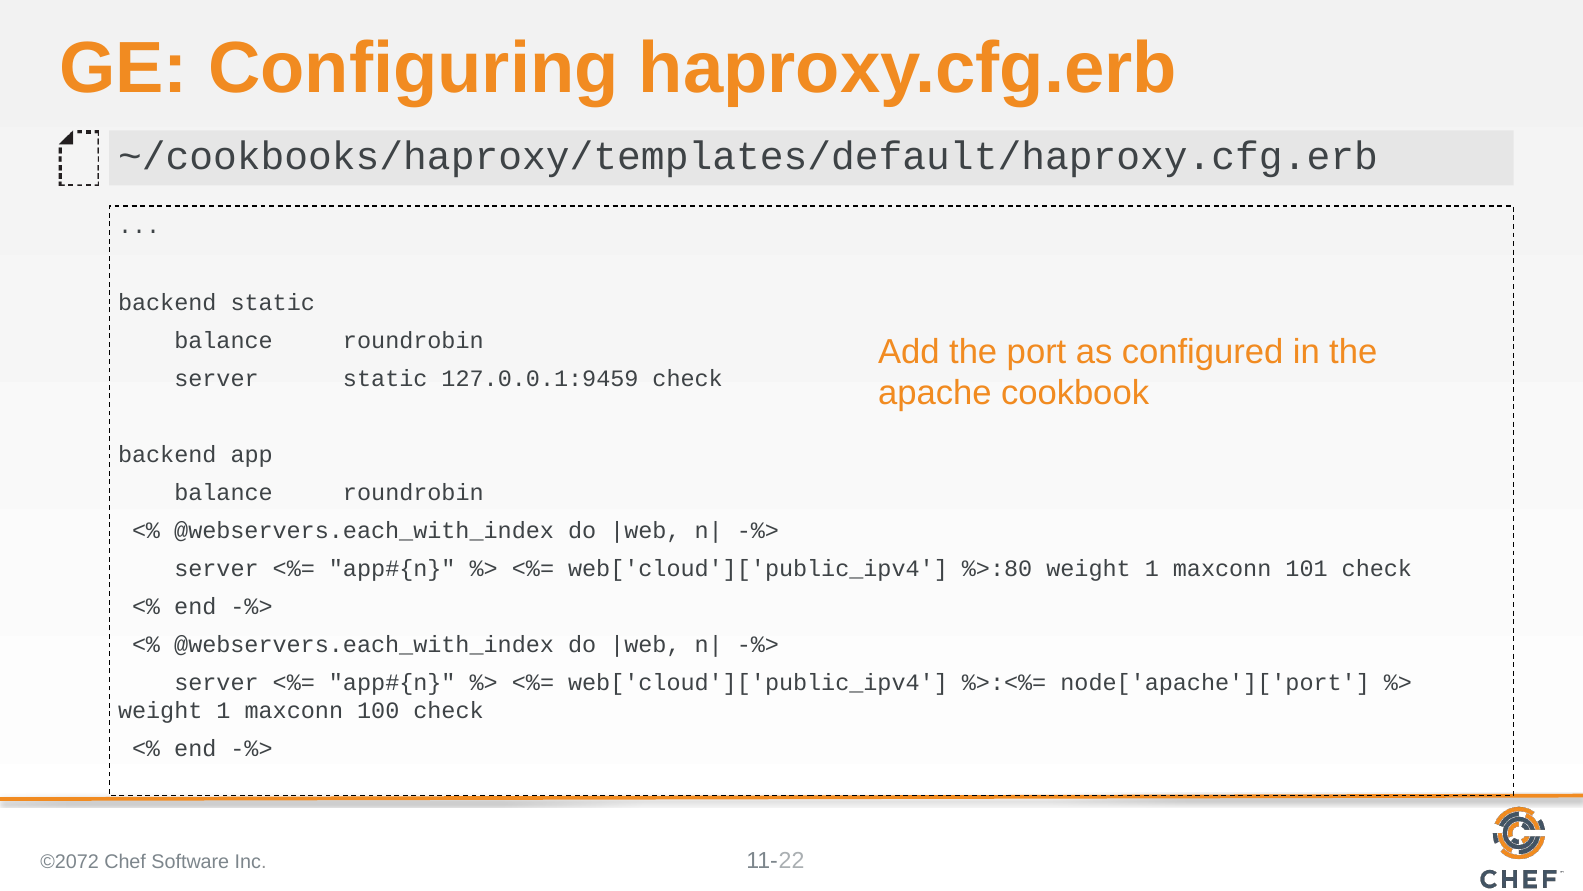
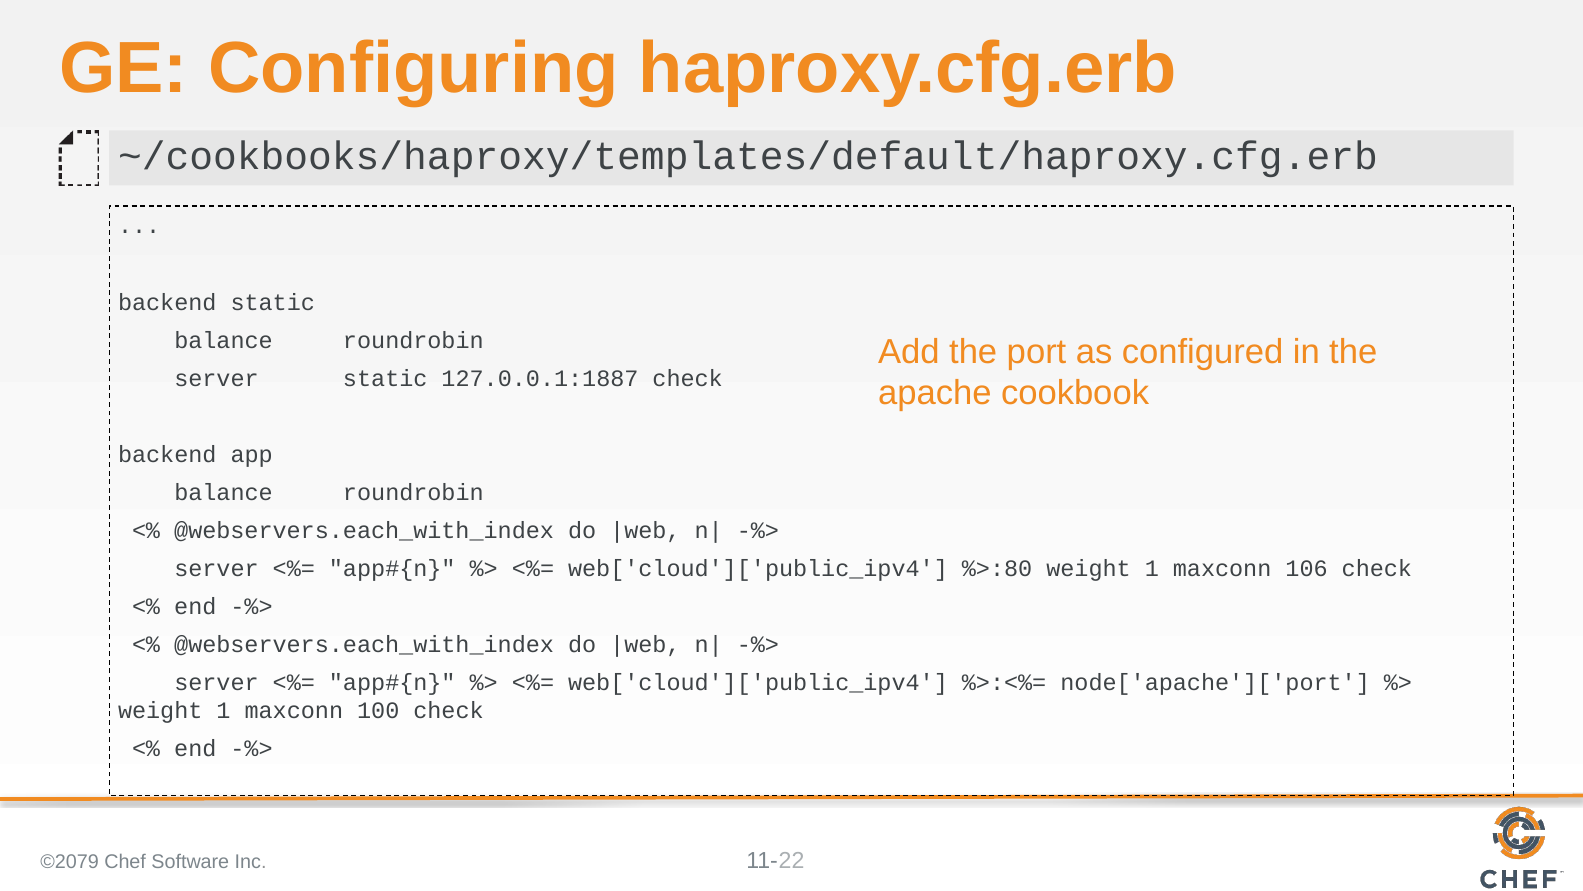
127.0.0.1:9459: 127.0.0.1:9459 -> 127.0.0.1:1887
101: 101 -> 106
©2072: ©2072 -> ©2079
